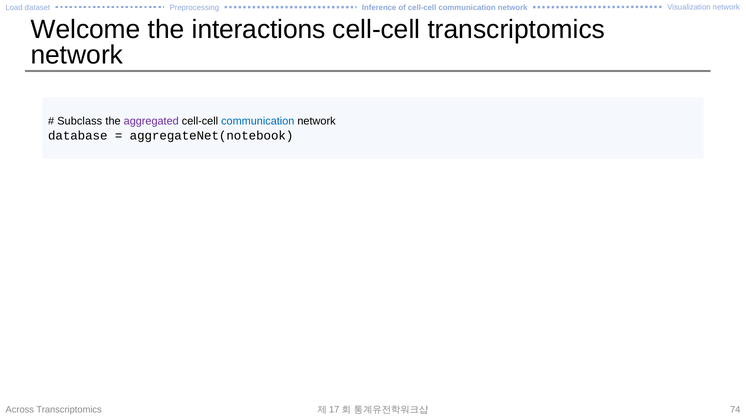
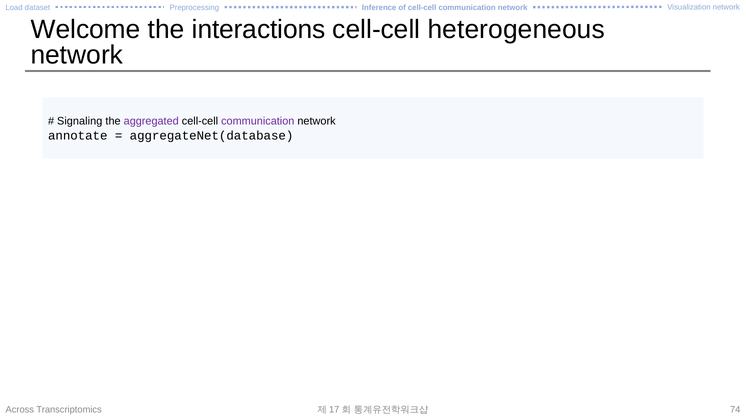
cell-cell transcriptomics: transcriptomics -> heterogeneous
Subclass: Subclass -> Signaling
communication at (258, 121) colour: blue -> purple
database: database -> annotate
aggregateNet(notebook: aggregateNet(notebook -> aggregateNet(database
